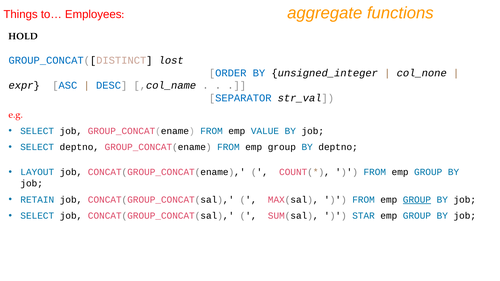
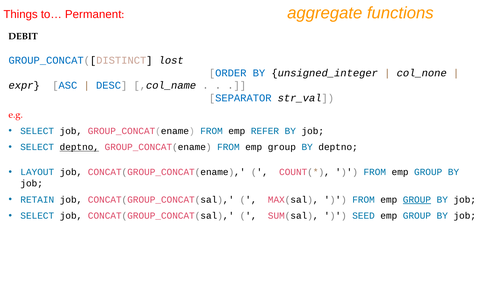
Employees: Employees -> Permanent
HOLD: HOLD -> DEBIT
VALUE: VALUE -> REFER
deptno at (79, 147) underline: none -> present
STAR: STAR -> SEED
